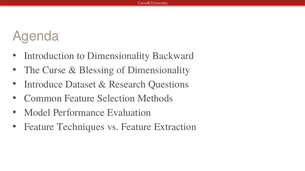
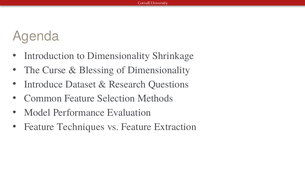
Backward: Backward -> Shrinkage
